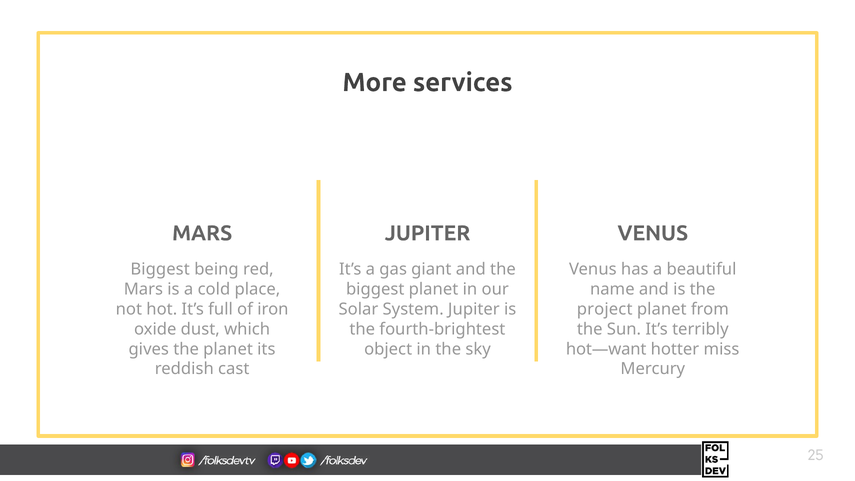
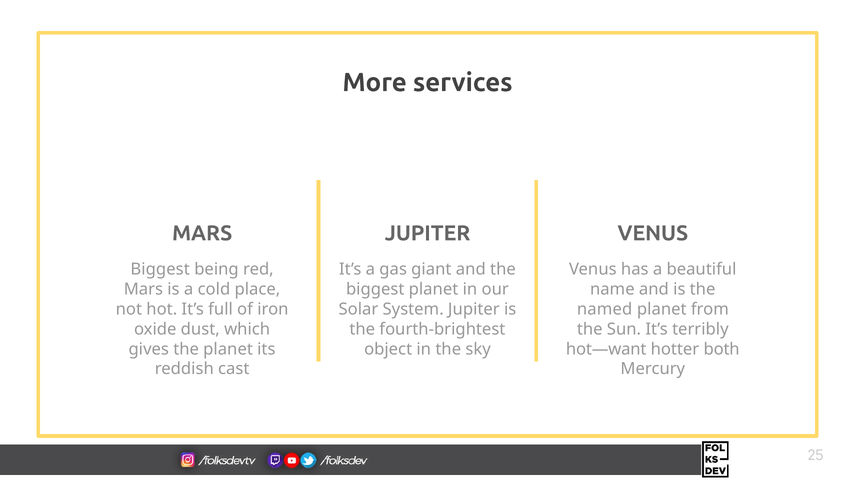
project: project -> named
miss: miss -> both
